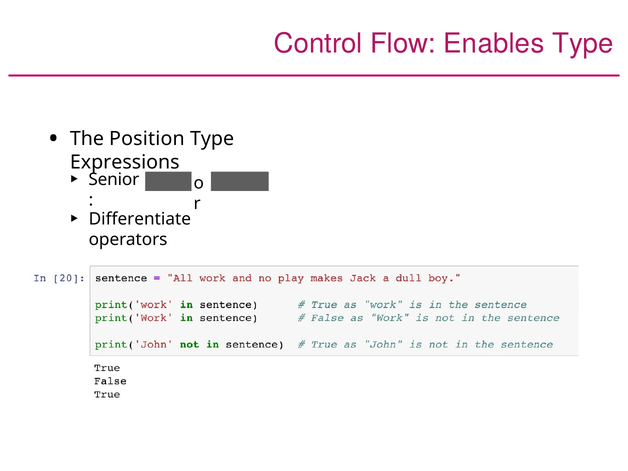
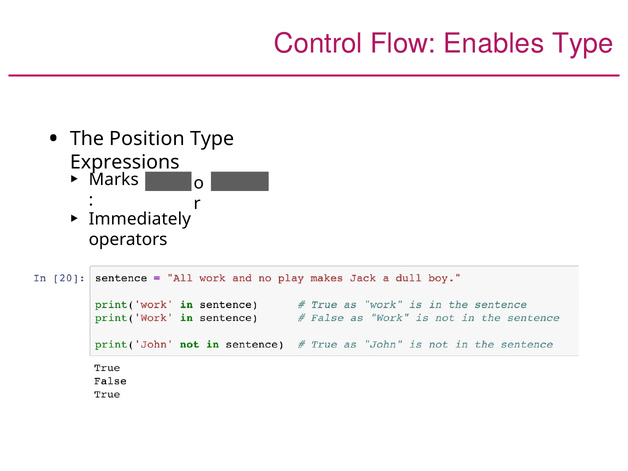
Senior: Senior -> Marks
Diﬀerentiate: Diﬀerentiate -> Immediately
